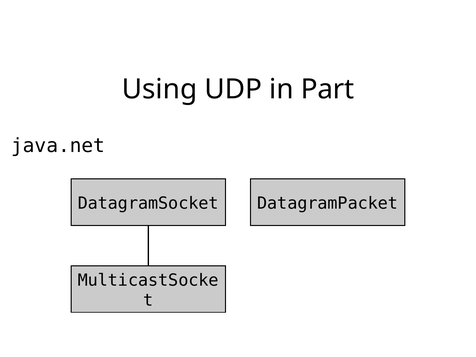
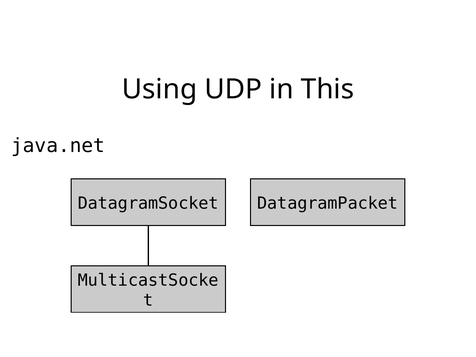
Part: Part -> This
